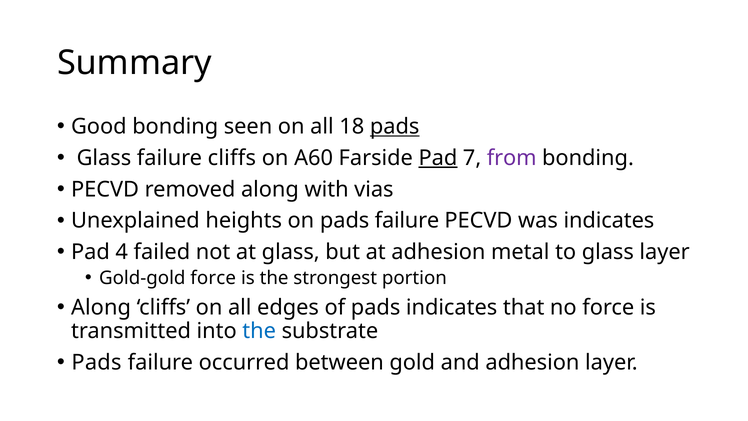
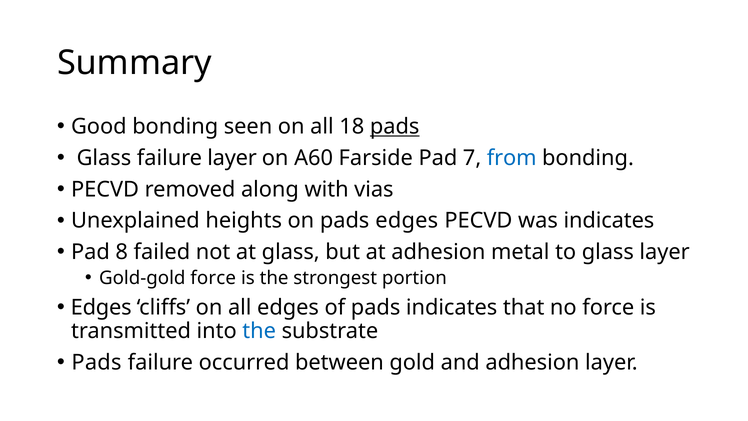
failure cliffs: cliffs -> layer
Pad at (438, 158) underline: present -> none
from colour: purple -> blue
on pads failure: failure -> edges
4: 4 -> 8
Along at (101, 307): Along -> Edges
